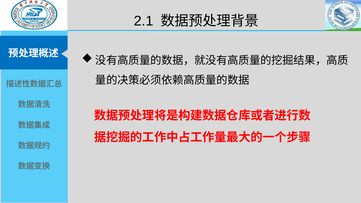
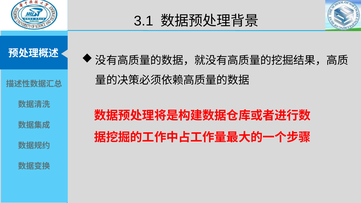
2.1: 2.1 -> 3.1
